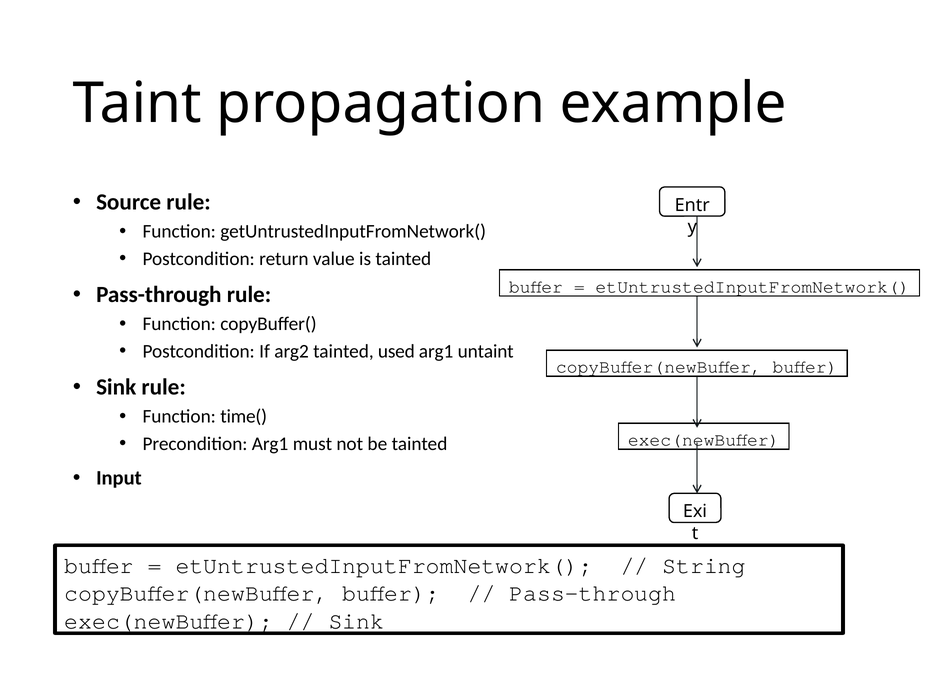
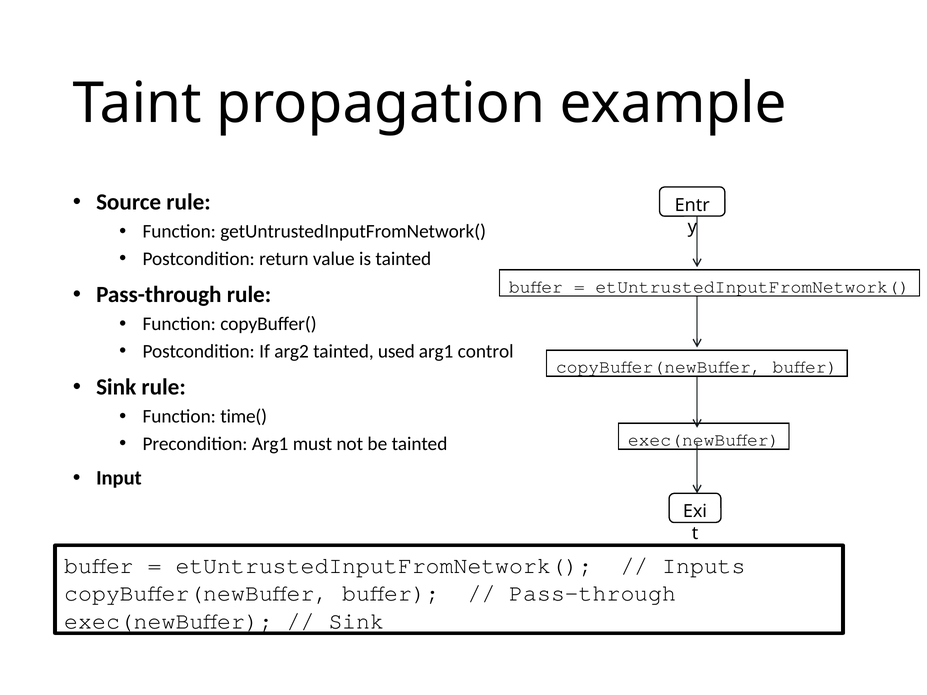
untaint: untaint -> control
String: String -> Inputs
